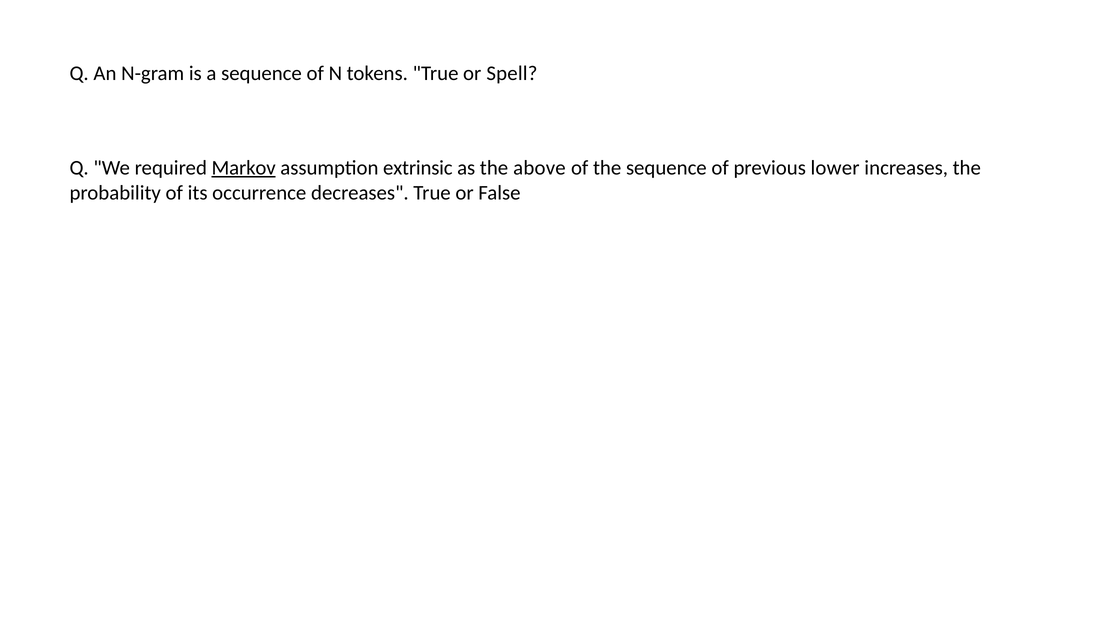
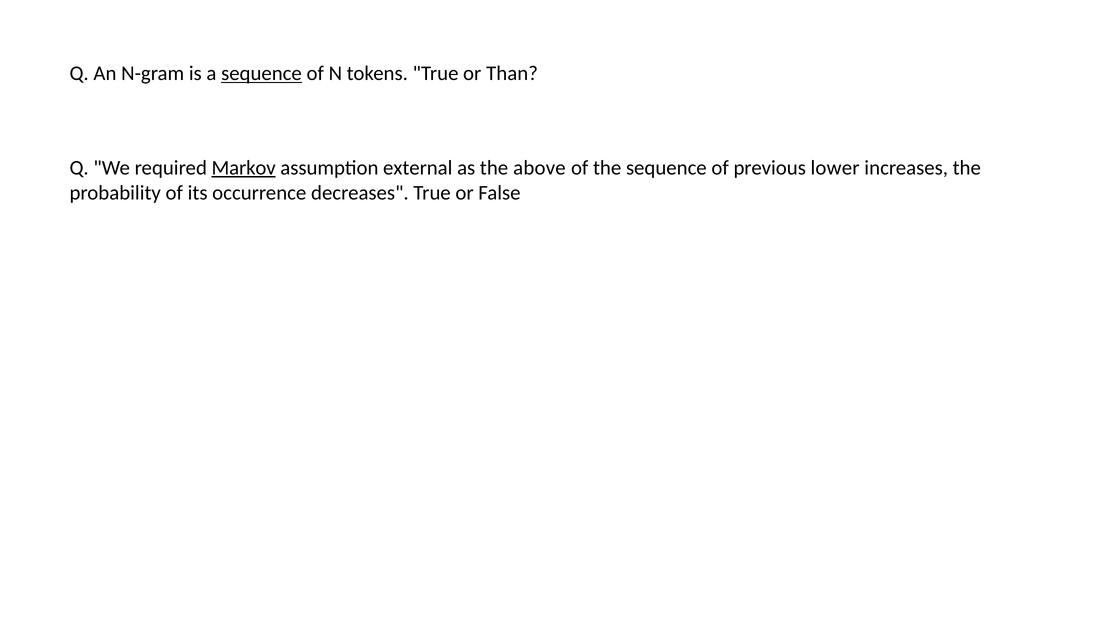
sequence at (262, 73) underline: none -> present
Spell: Spell -> Than
extrinsic: extrinsic -> external
